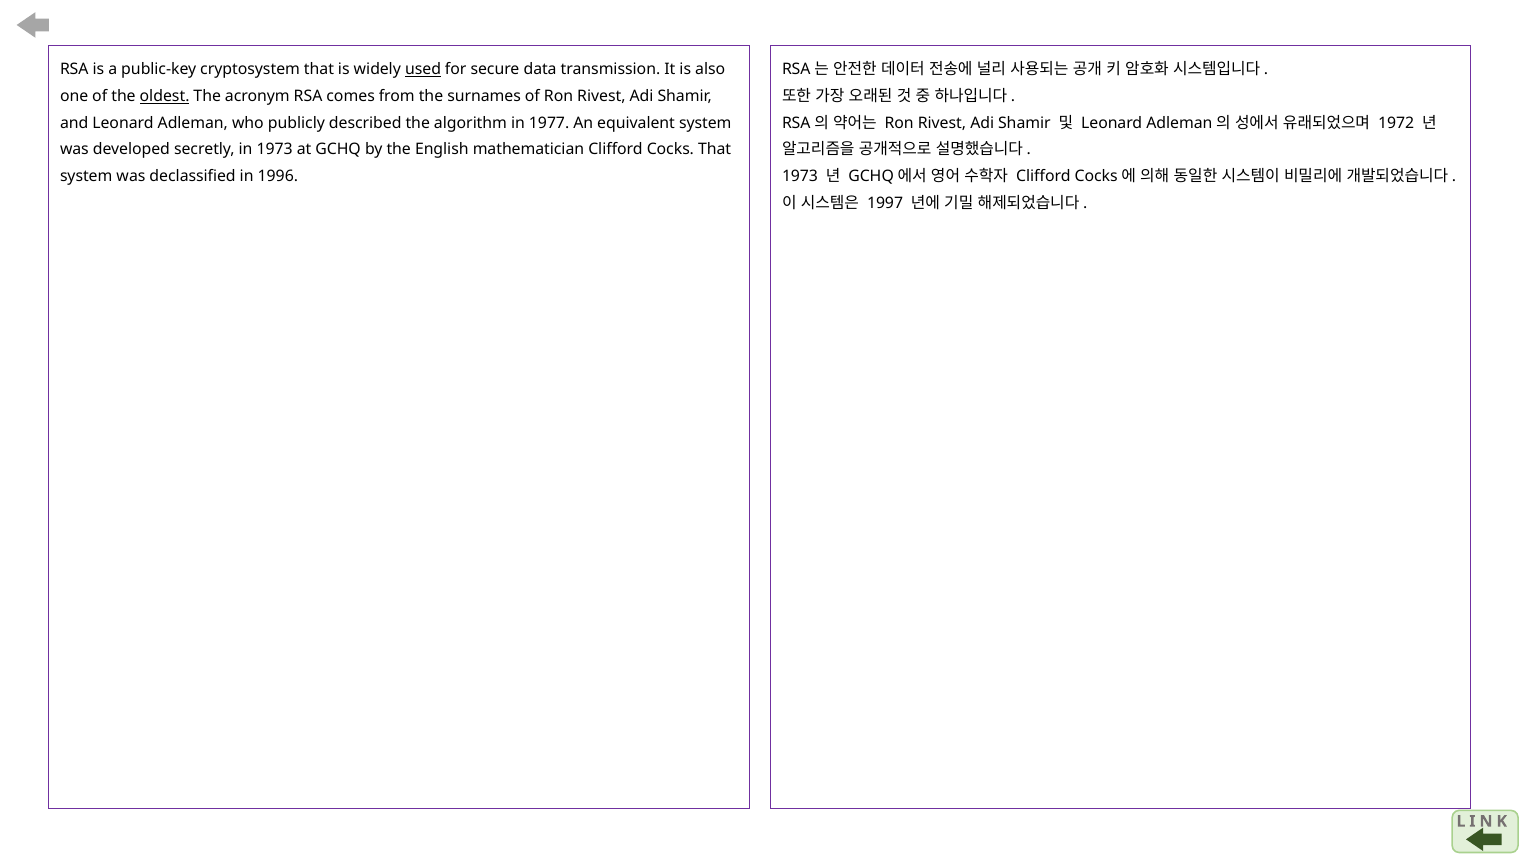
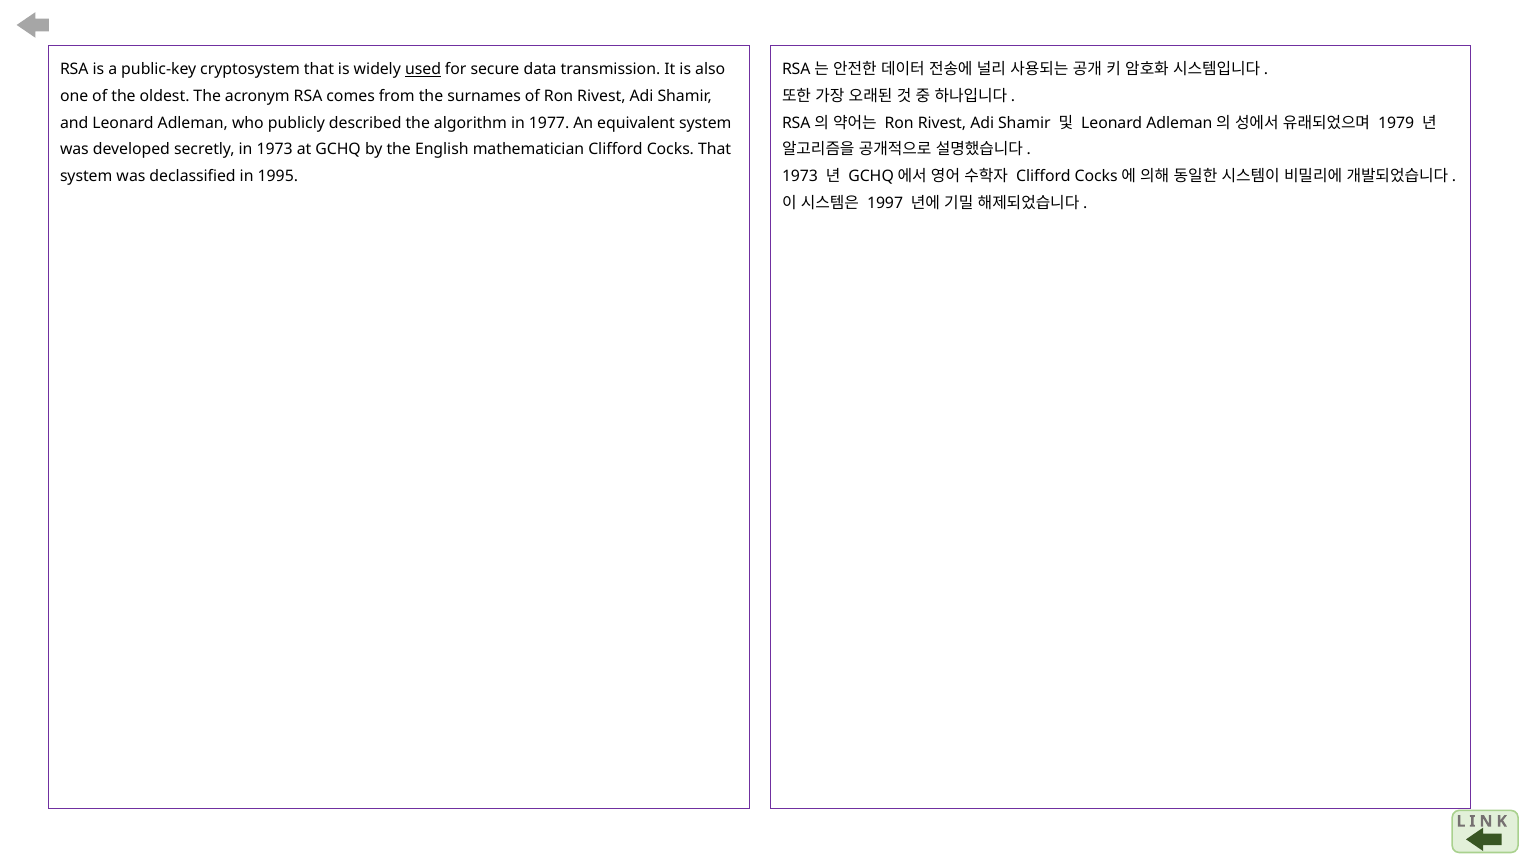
oldest underline: present -> none
1972: 1972 -> 1979
1996: 1996 -> 1995
